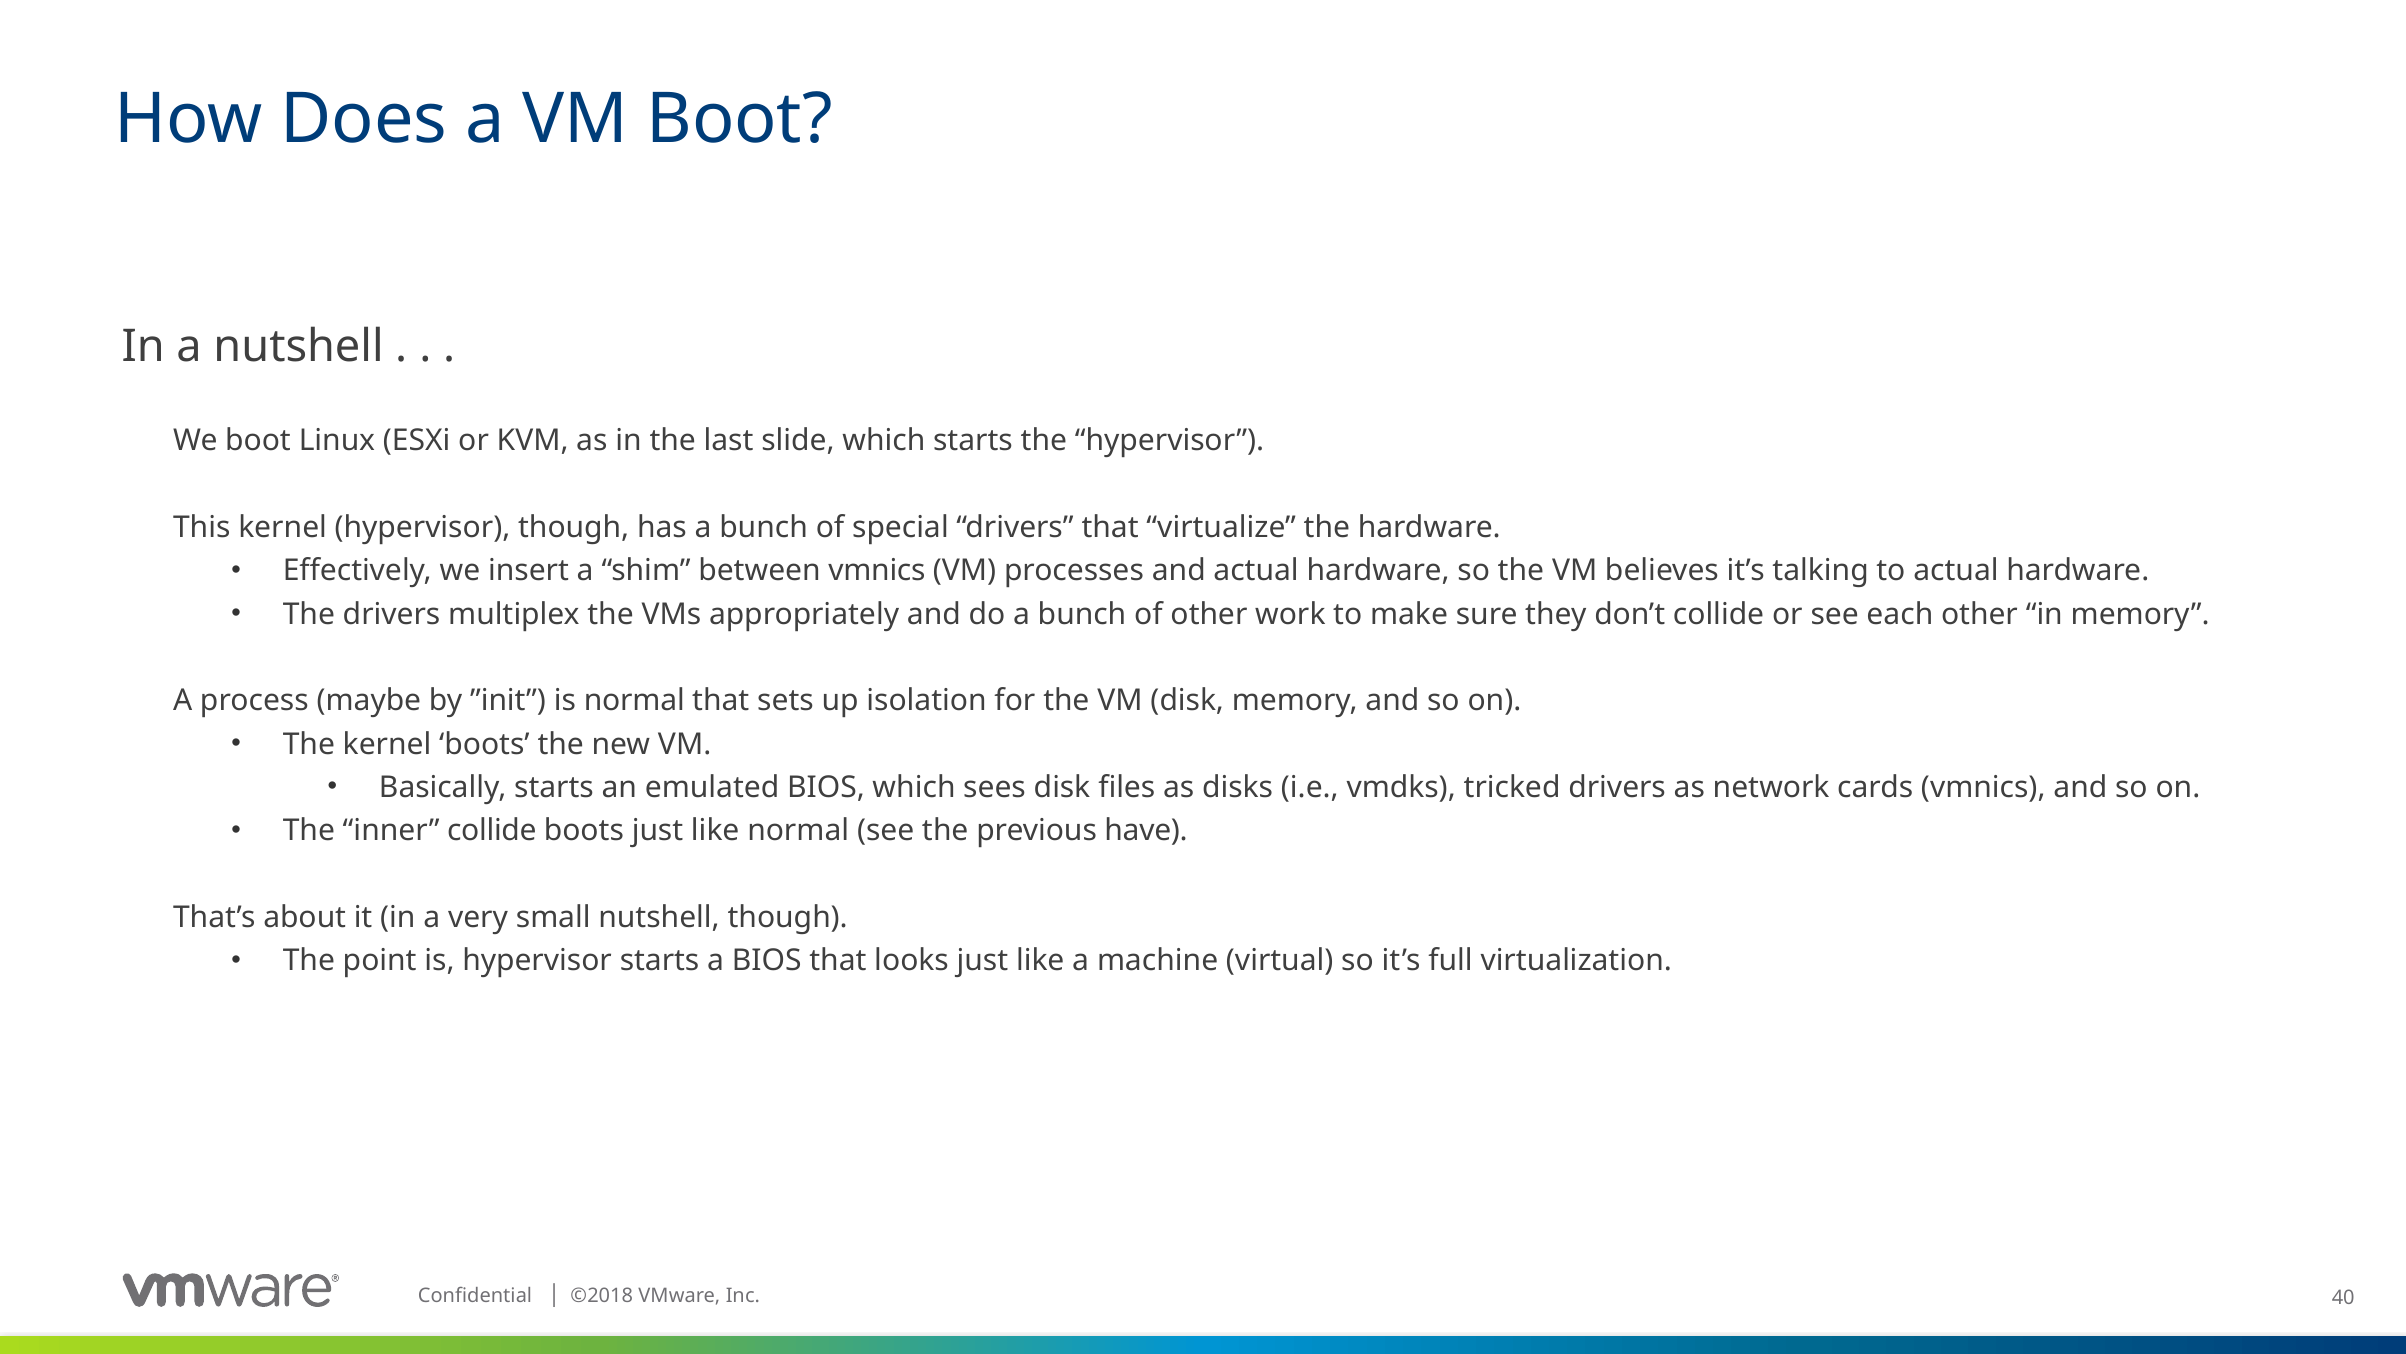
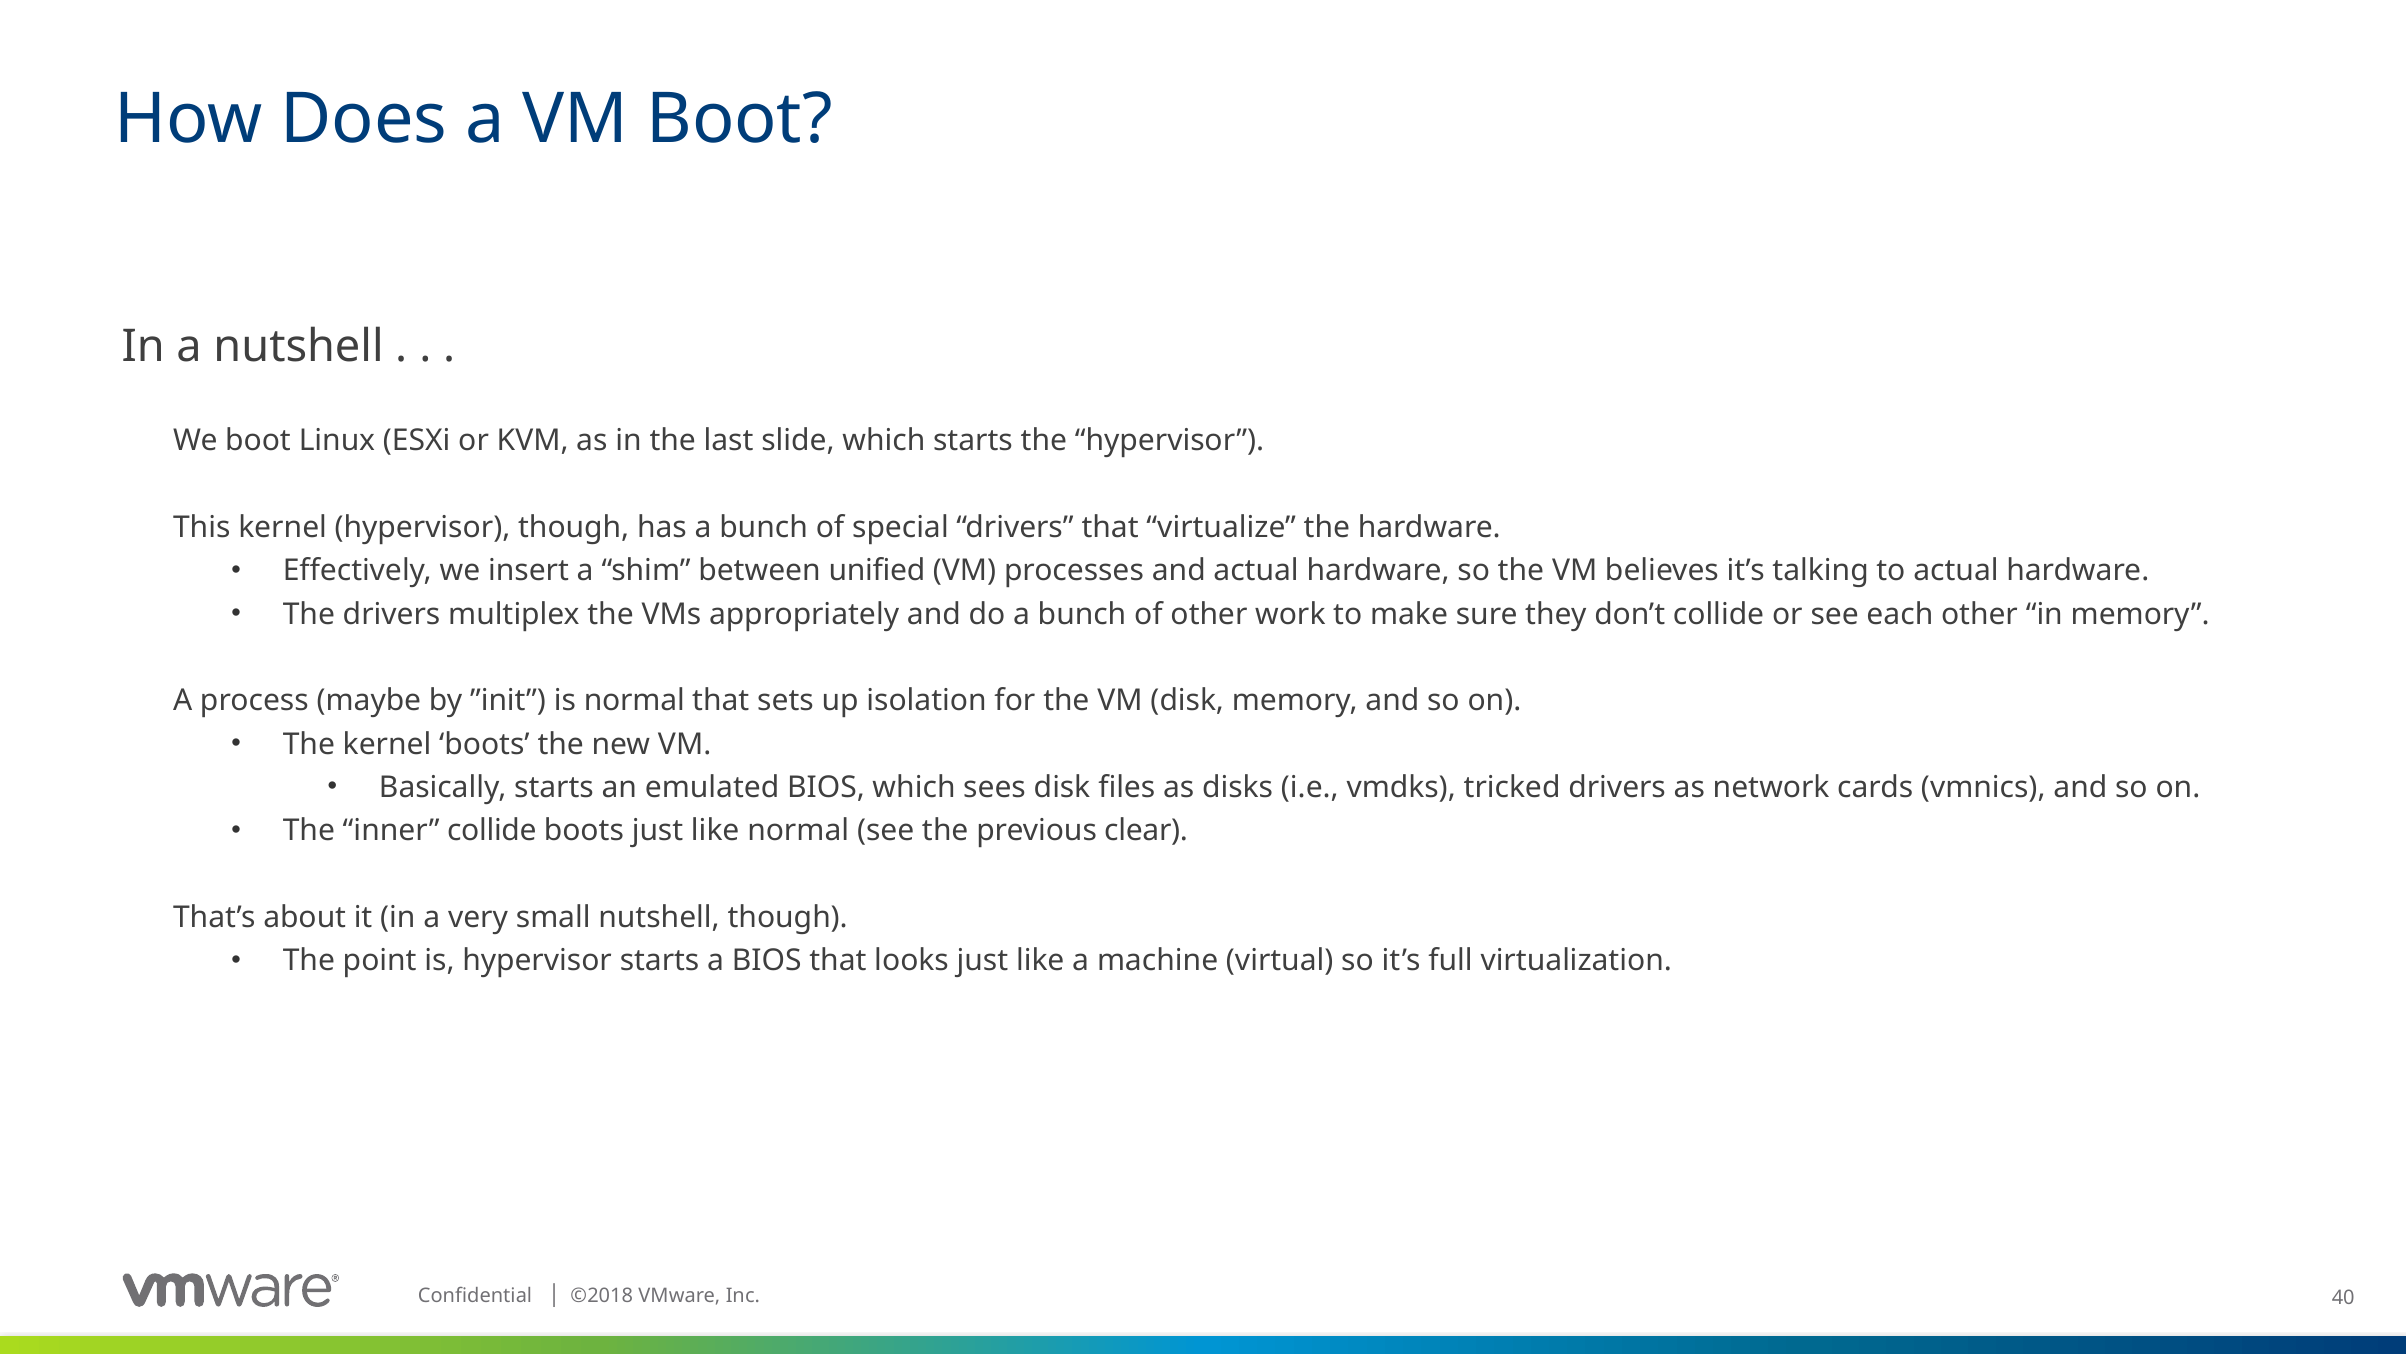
between vmnics: vmnics -> unified
have: have -> clear
